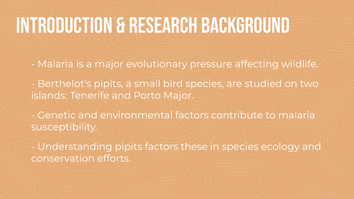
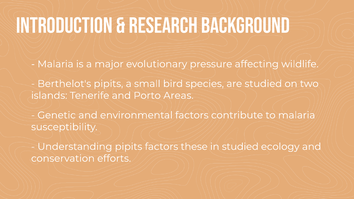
Porto Major: Major -> Areas
in species: species -> studied
